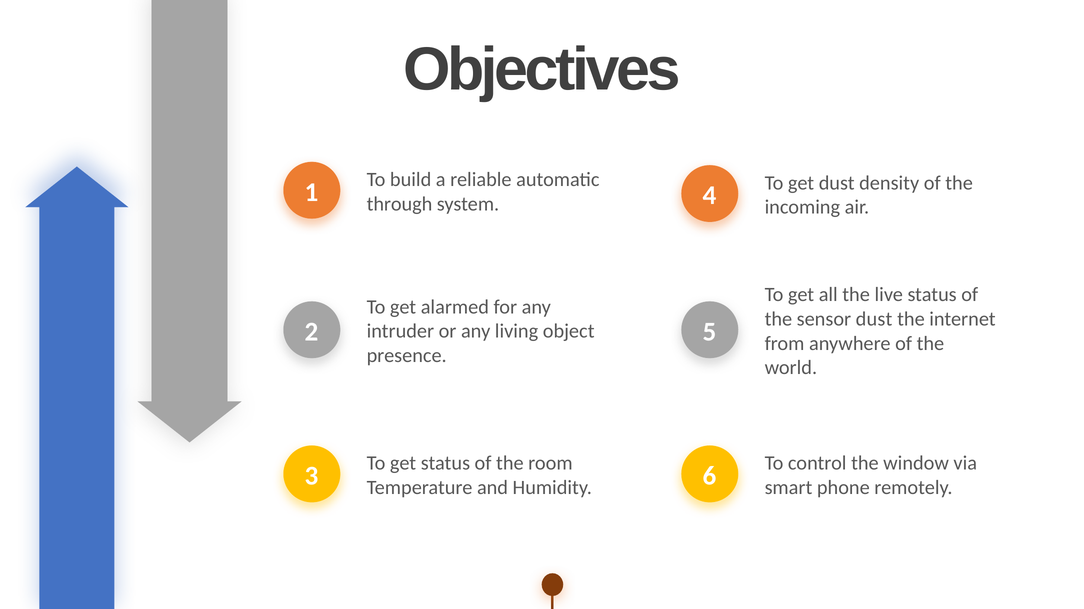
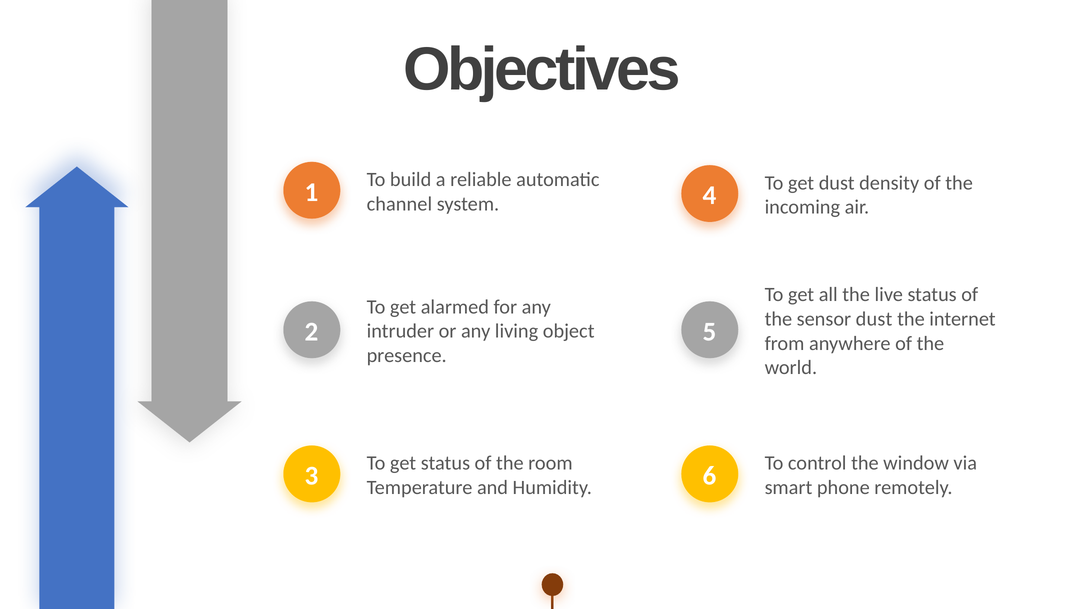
through: through -> channel
